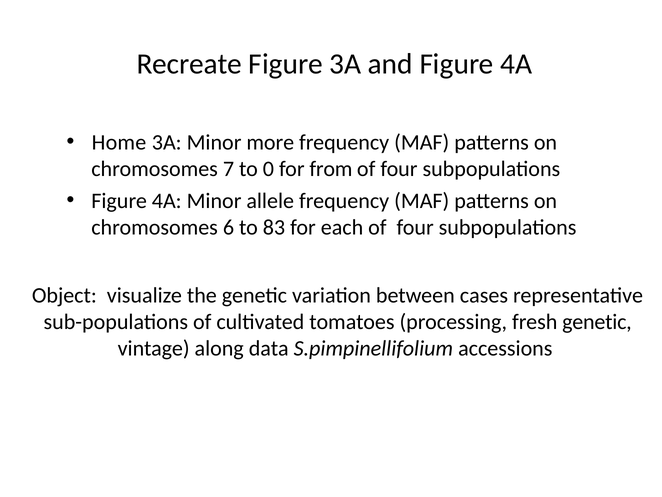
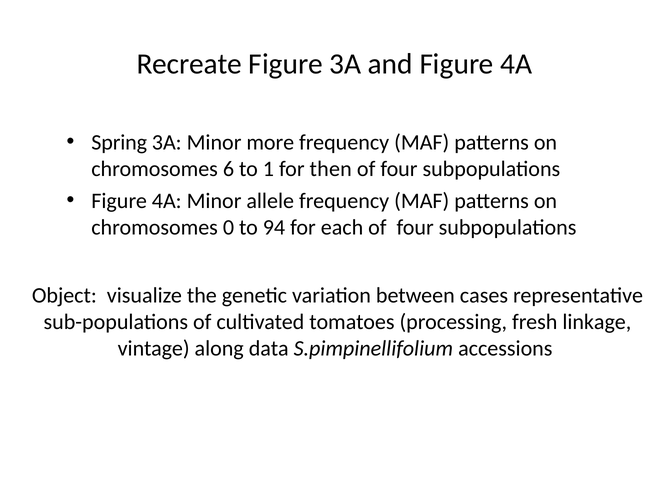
Home: Home -> Spring
7: 7 -> 6
0: 0 -> 1
from: from -> then
6: 6 -> 0
83: 83 -> 94
fresh genetic: genetic -> linkage
